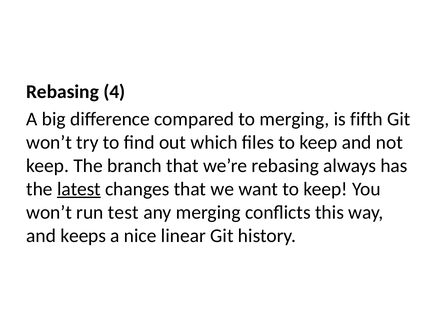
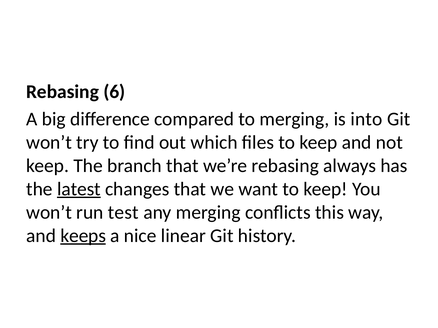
4: 4 -> 6
fifth: fifth -> into
keeps underline: none -> present
